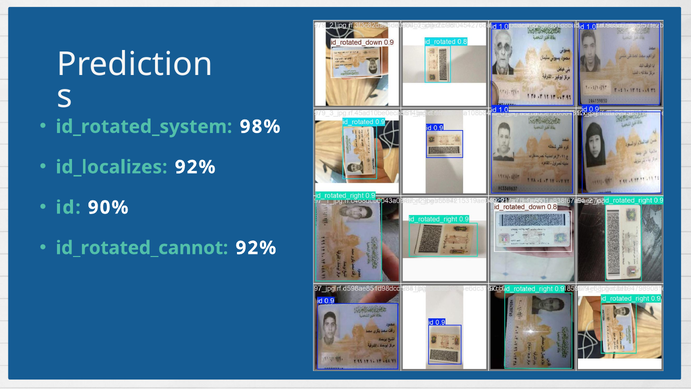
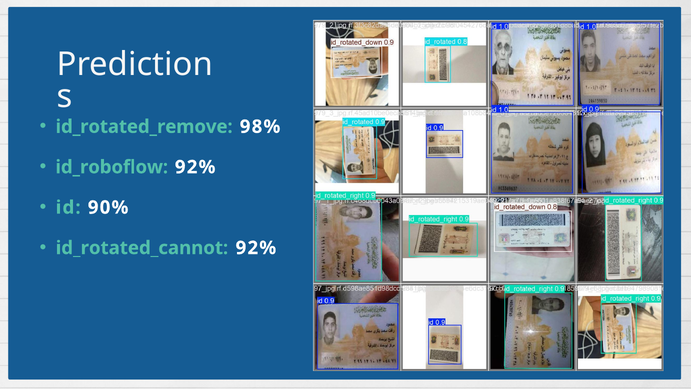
id_rotated_system: id_rotated_system -> id_rotated_remove
id_localizes: id_localizes -> id_roboflow
